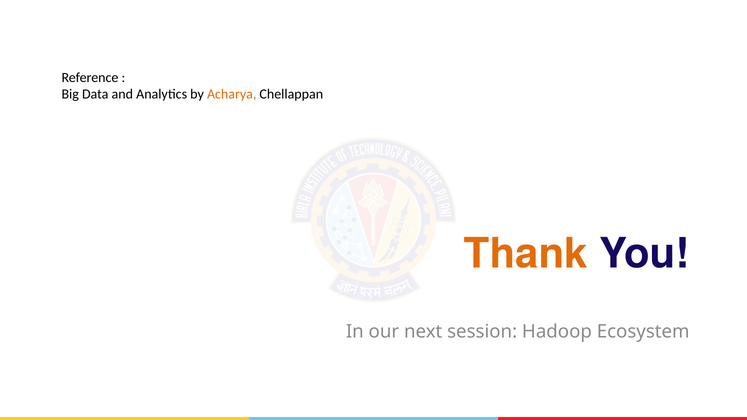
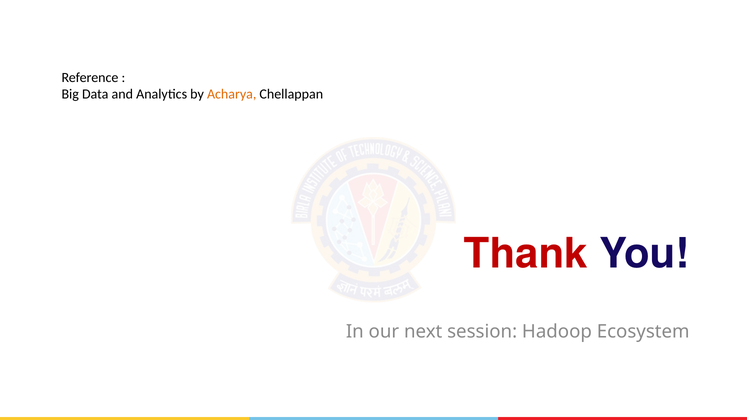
Thank colour: orange -> red
